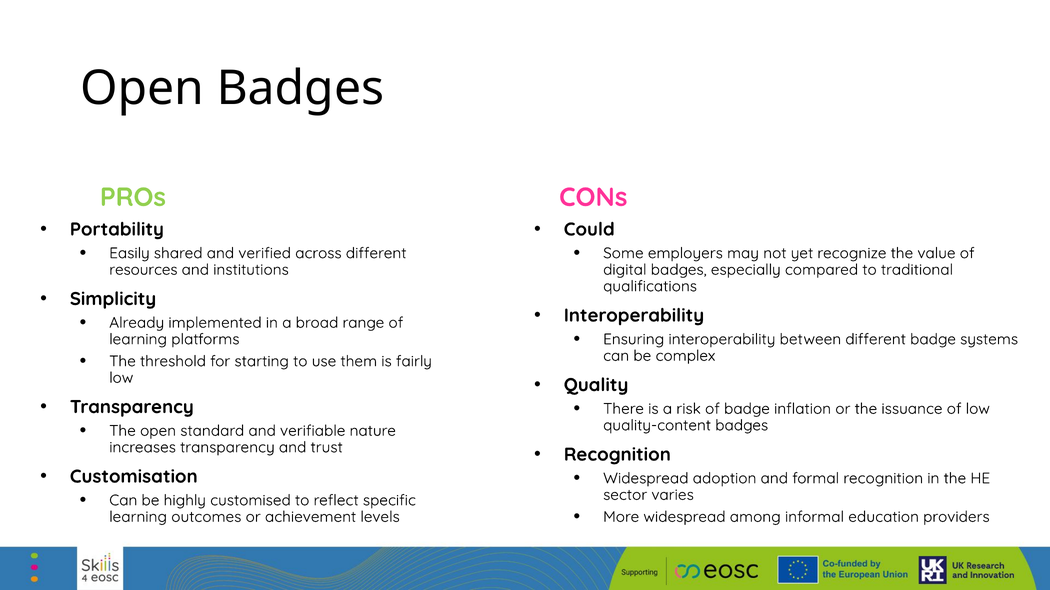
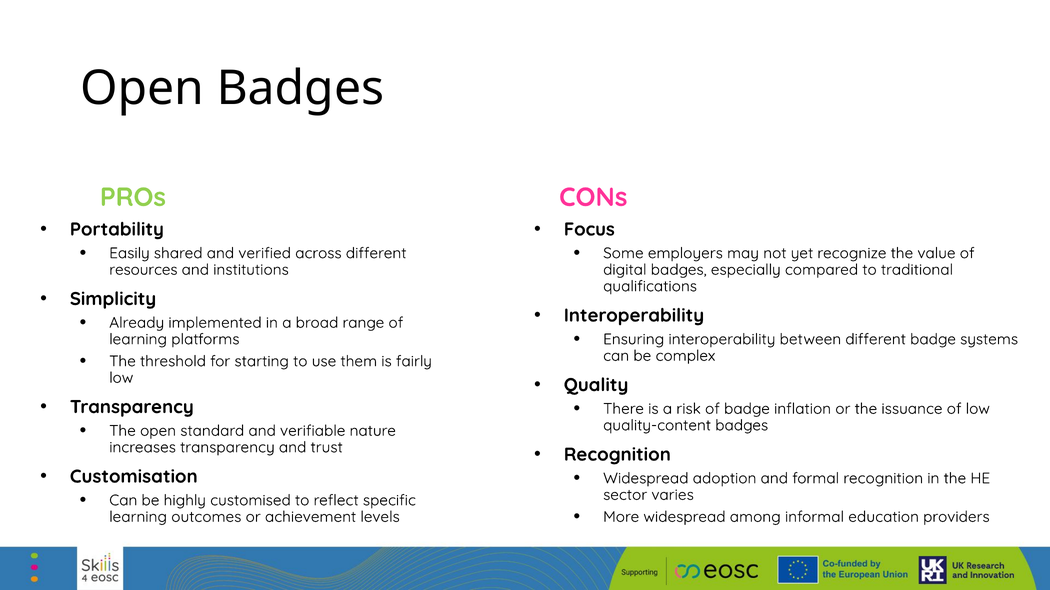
Could: Could -> Focus
